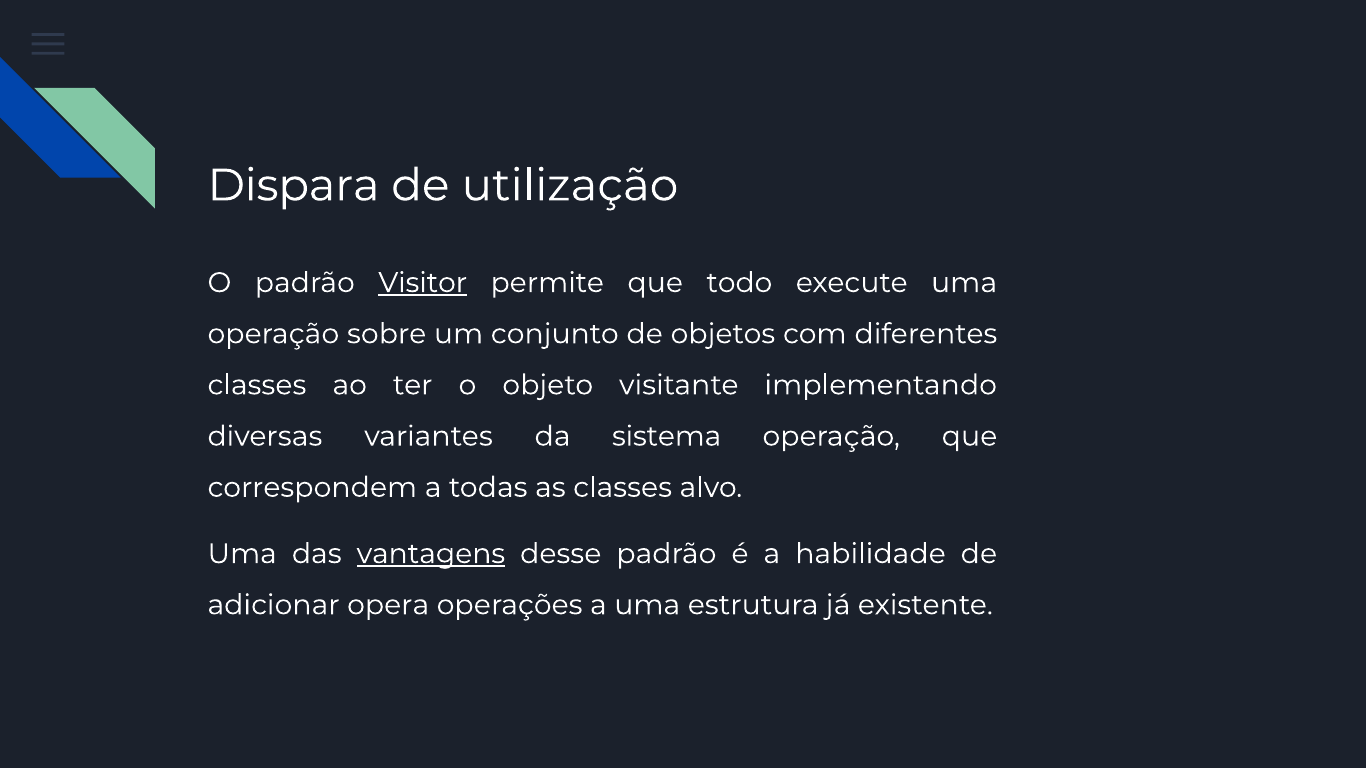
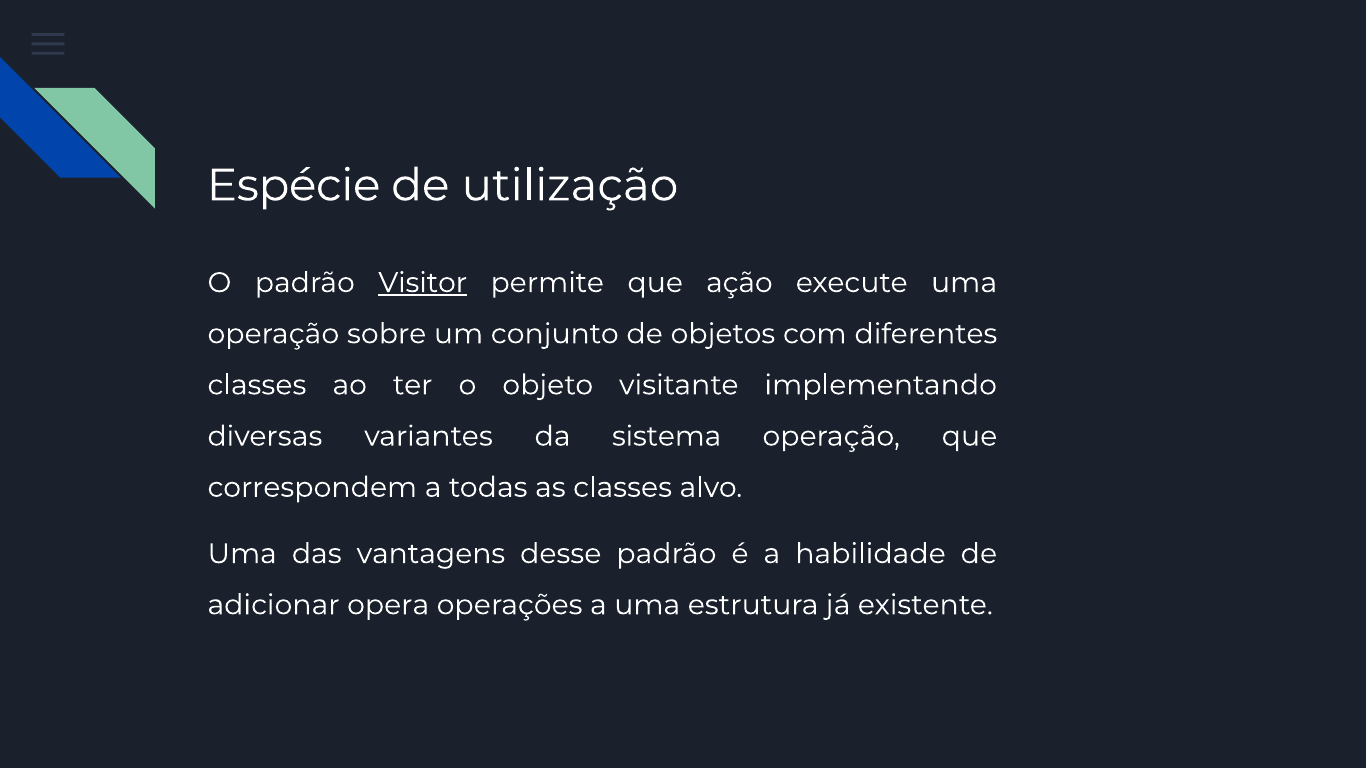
Dispara: Dispara -> Espécie
todo: todo -> ação
vantagens underline: present -> none
